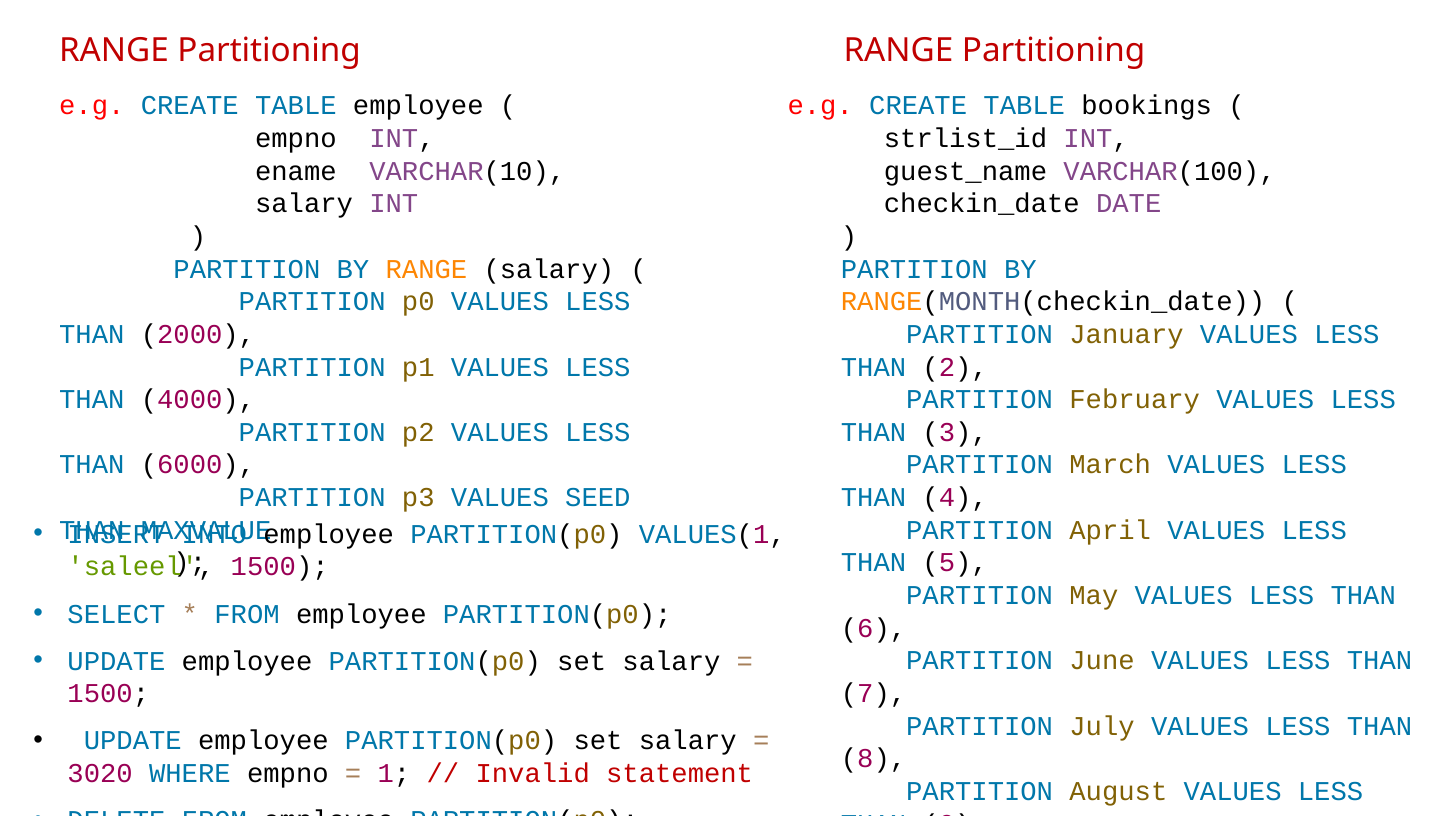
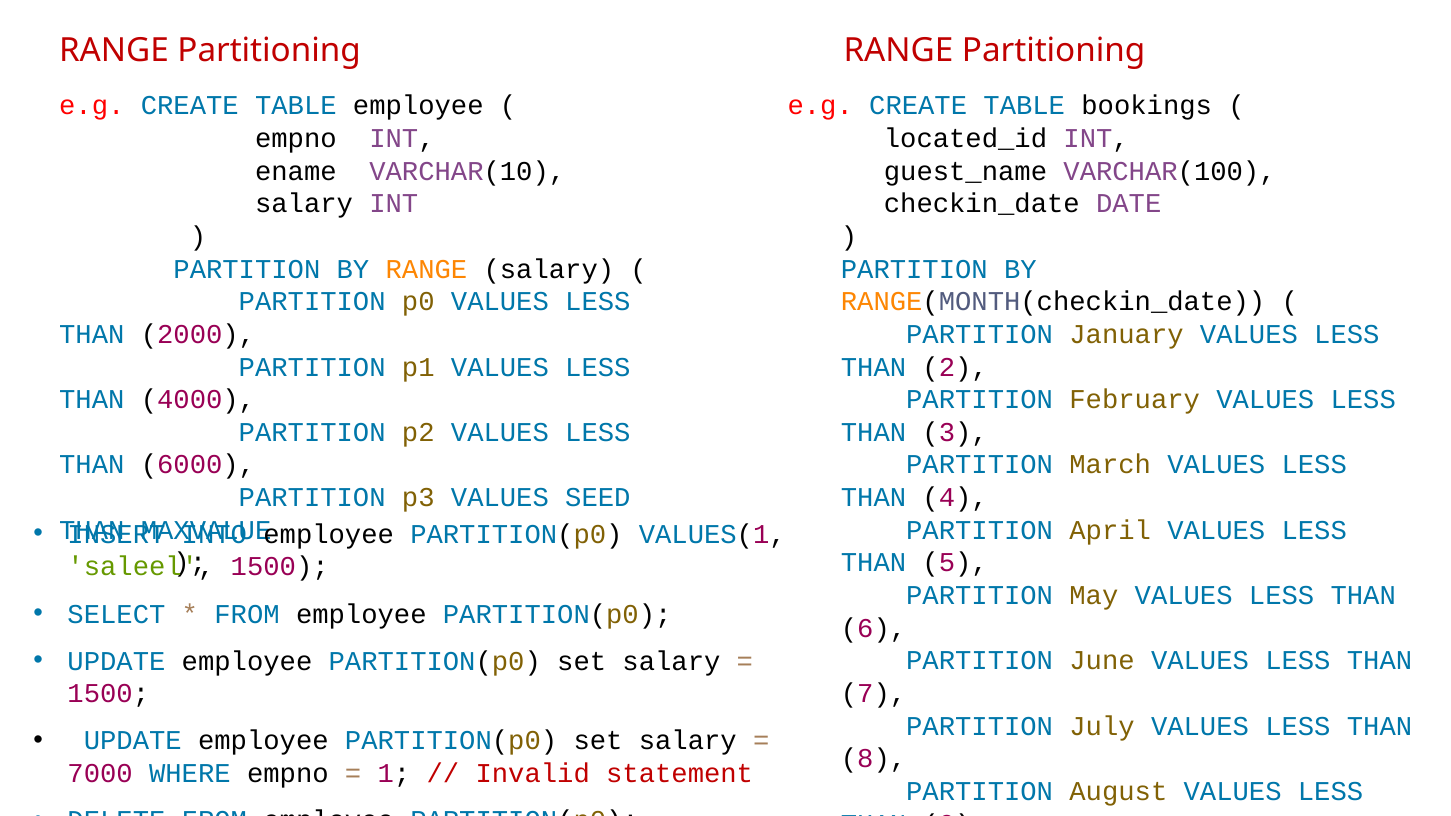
strlist_id: strlist_id -> located_id
3020: 3020 -> 7000
